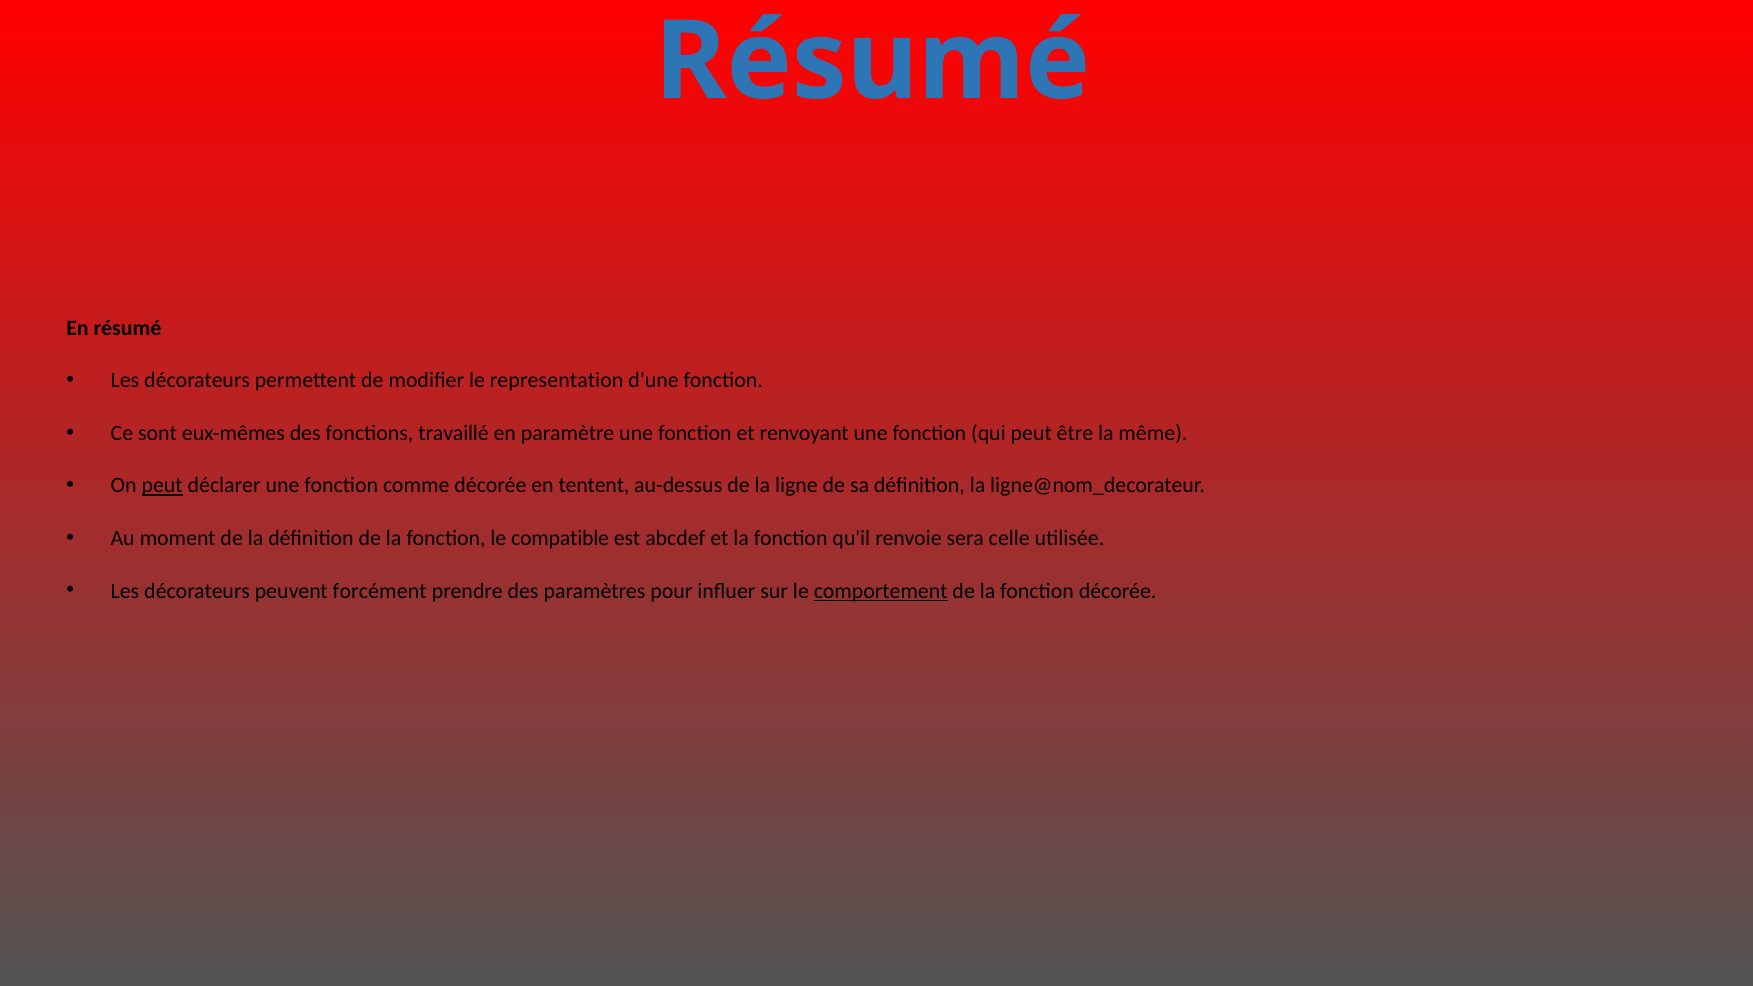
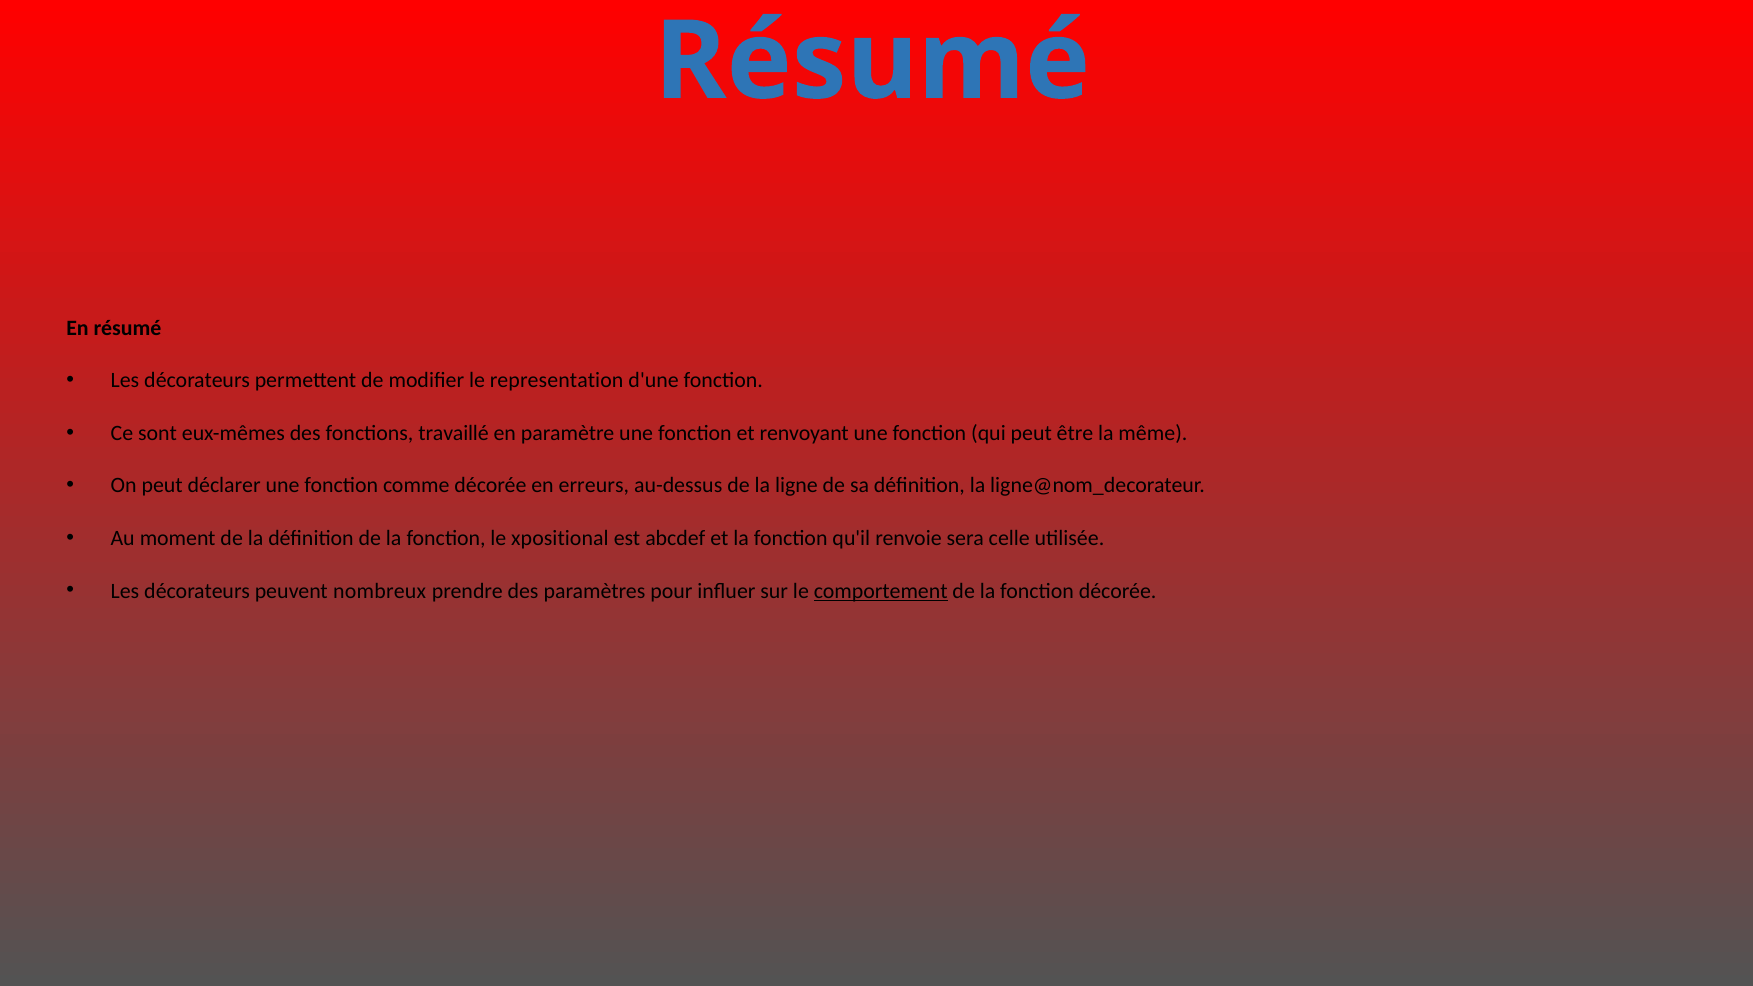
peut at (162, 486) underline: present -> none
tentent: tentent -> erreurs
compatible: compatible -> xpositional
forcément: forcément -> nombreux
